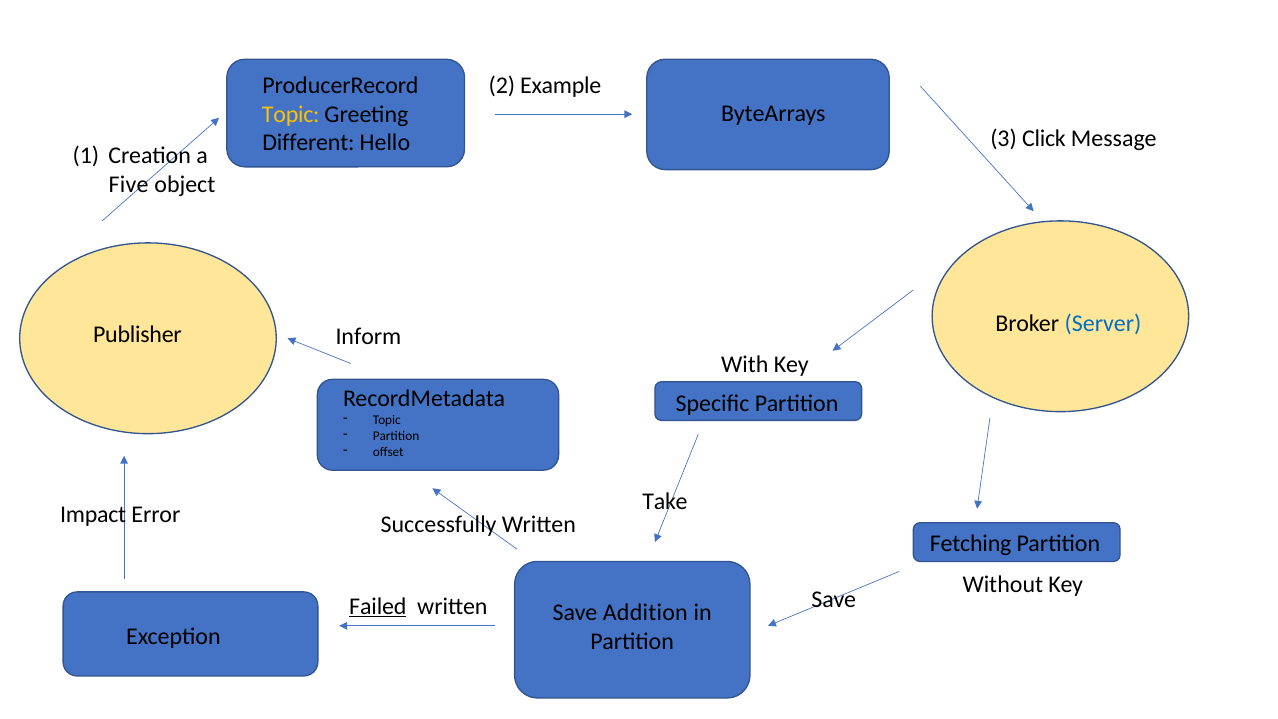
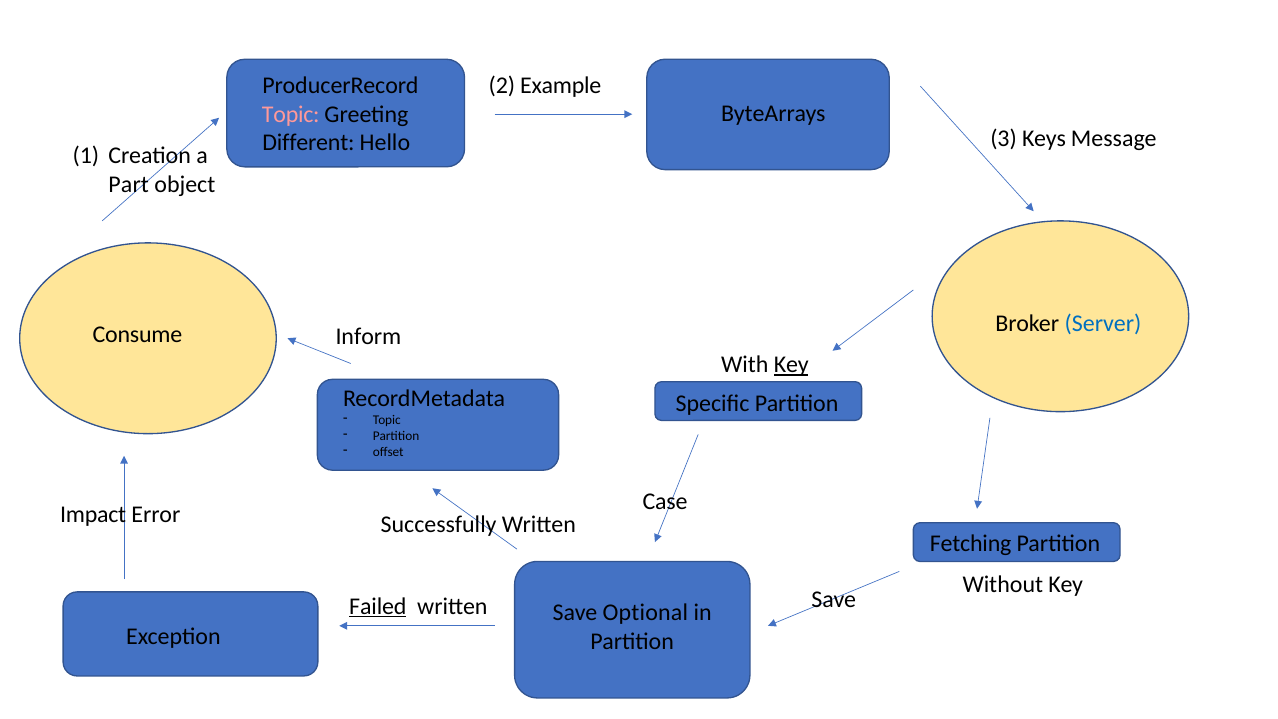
Topic at (291, 114) colour: yellow -> pink
Click: Click -> Keys
Five: Five -> Part
Publisher: Publisher -> Consume
Key at (791, 365) underline: none -> present
Take: Take -> Case
Addition: Addition -> Optional
